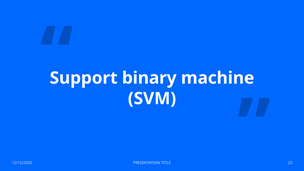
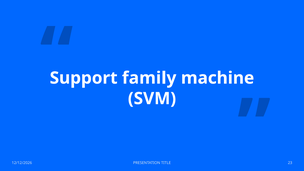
binary: binary -> family
